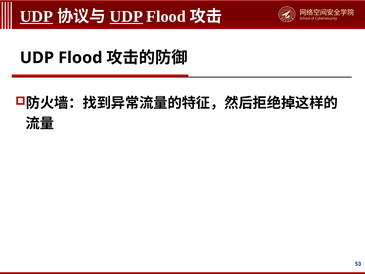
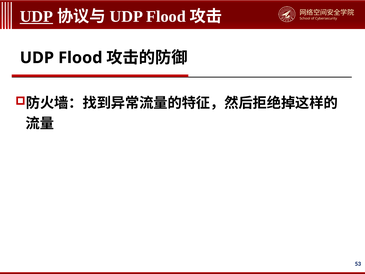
UDP at (126, 17) underline: present -> none
